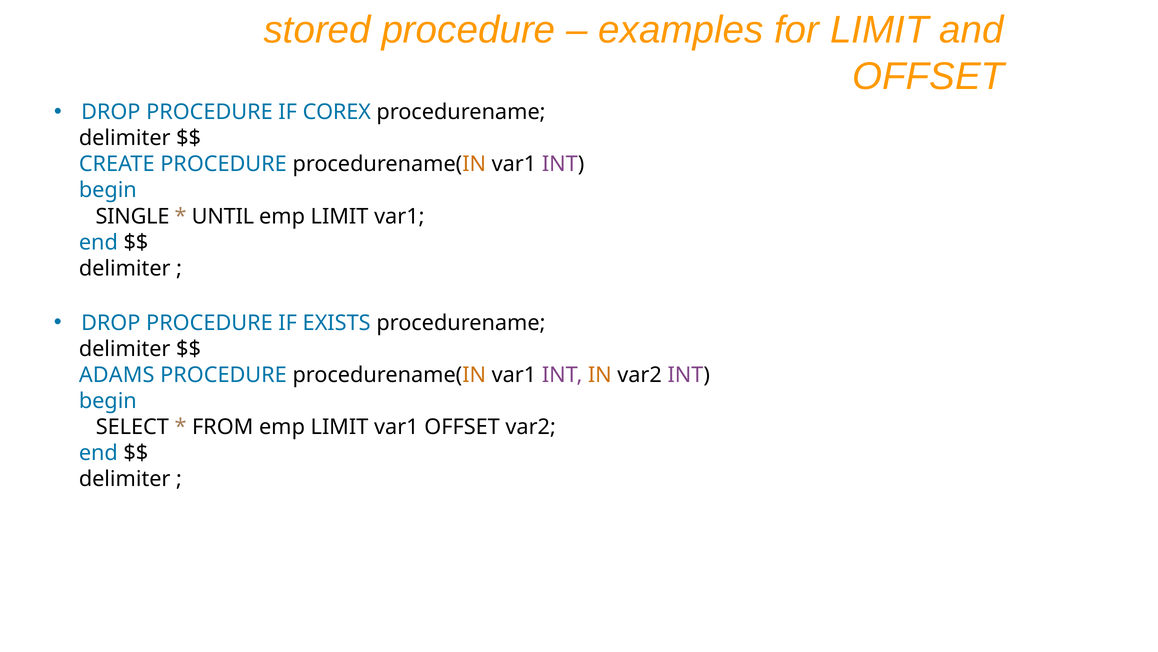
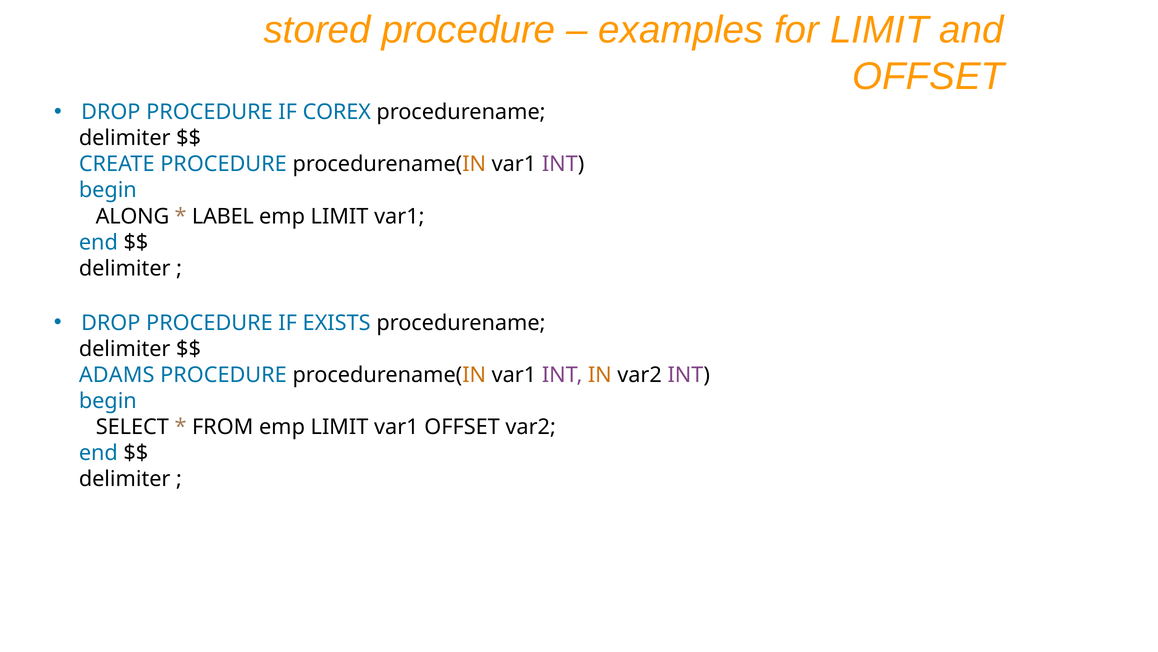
SINGLE: SINGLE -> ALONG
UNTIL: UNTIL -> LABEL
